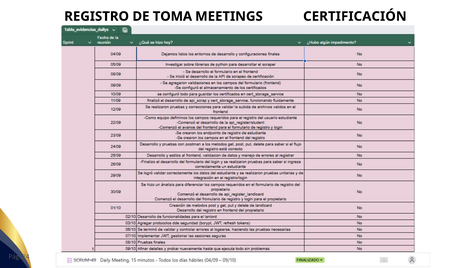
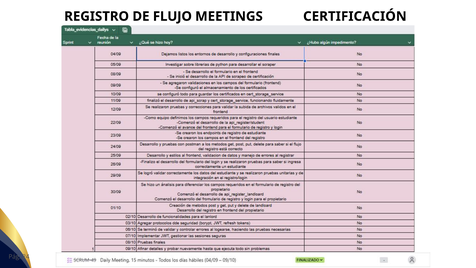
TOMA: TOMA -> FLUJO
